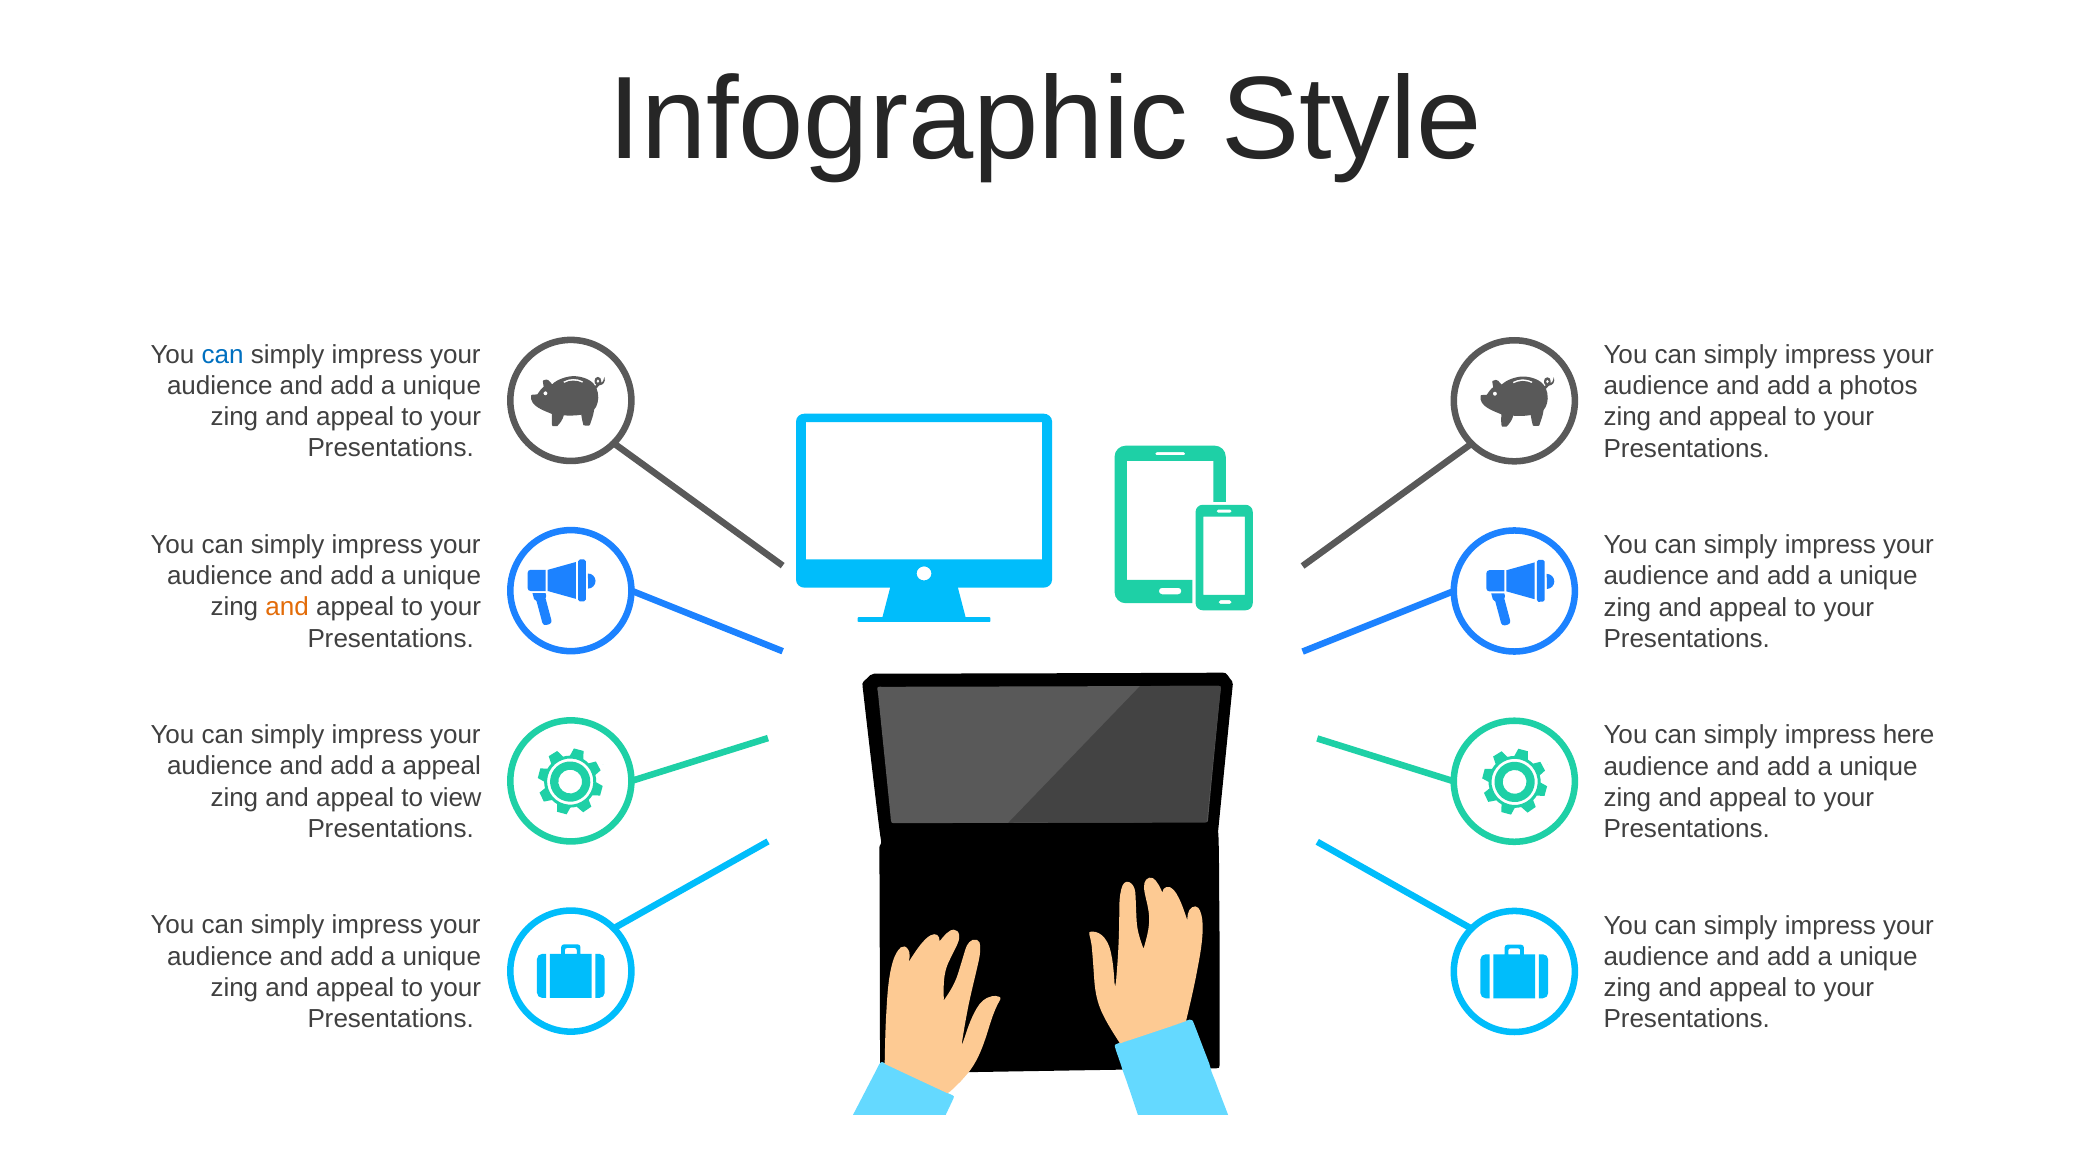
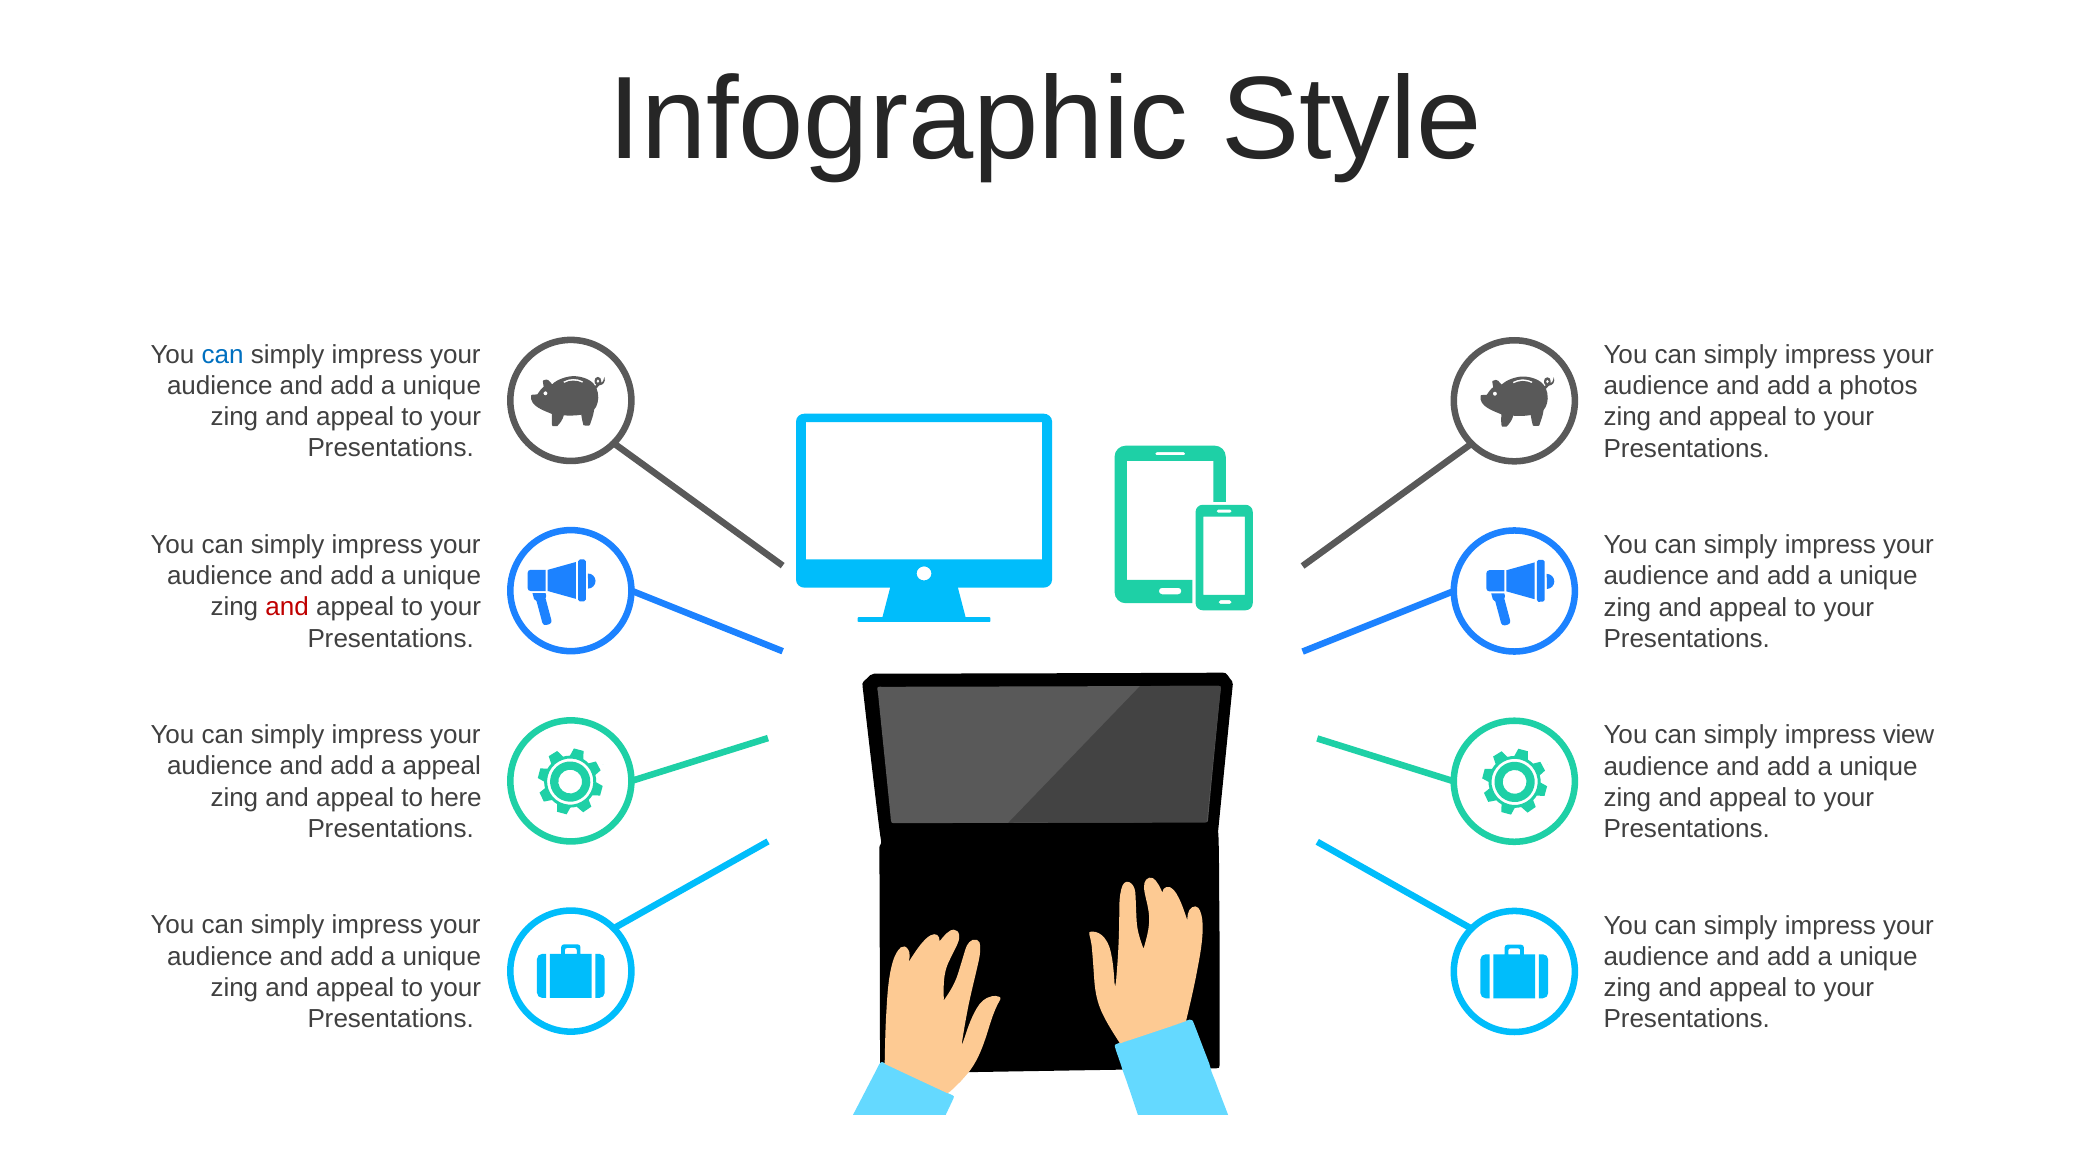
and at (287, 607) colour: orange -> red
here: here -> view
view: view -> here
